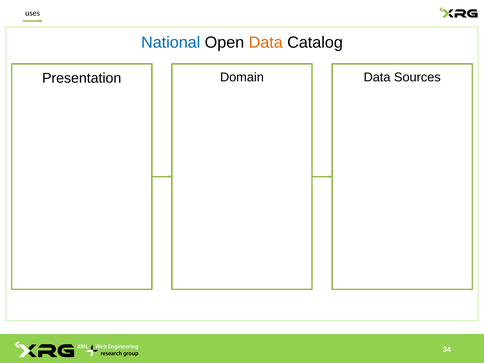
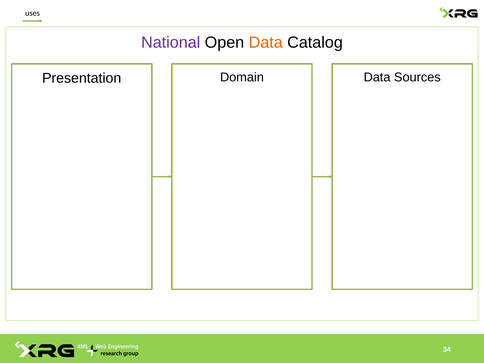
National colour: blue -> purple
